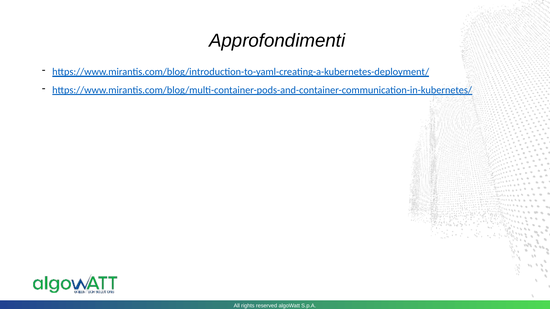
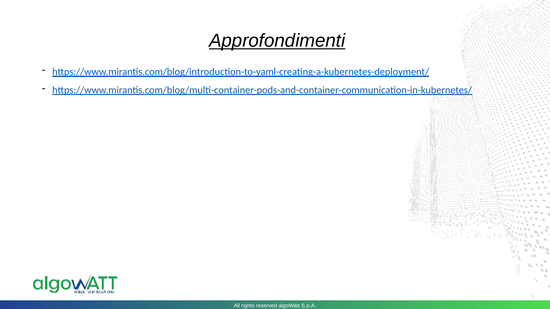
Approfondimenti underline: none -> present
